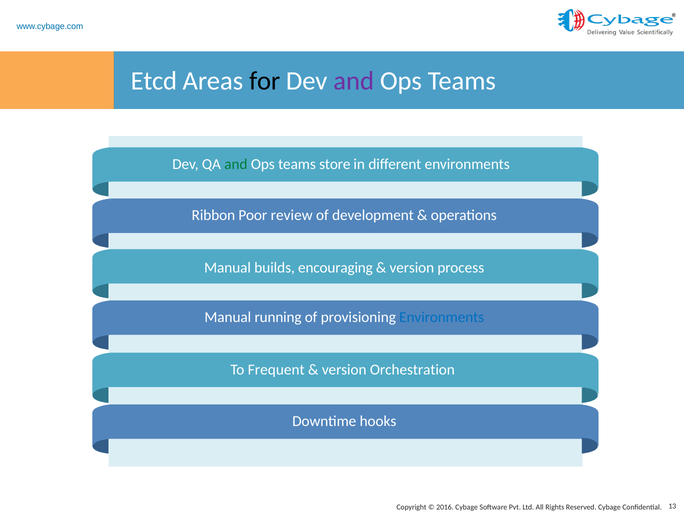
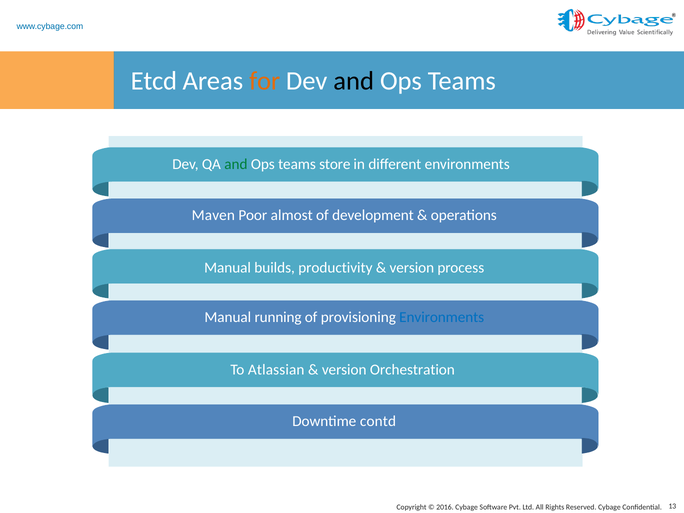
for colour: black -> orange
and at (354, 81) colour: purple -> black
Ribbon: Ribbon -> Maven
review: review -> almost
encouraging: encouraging -> productivity
Frequent: Frequent -> Atlassian
hooks: hooks -> contd
